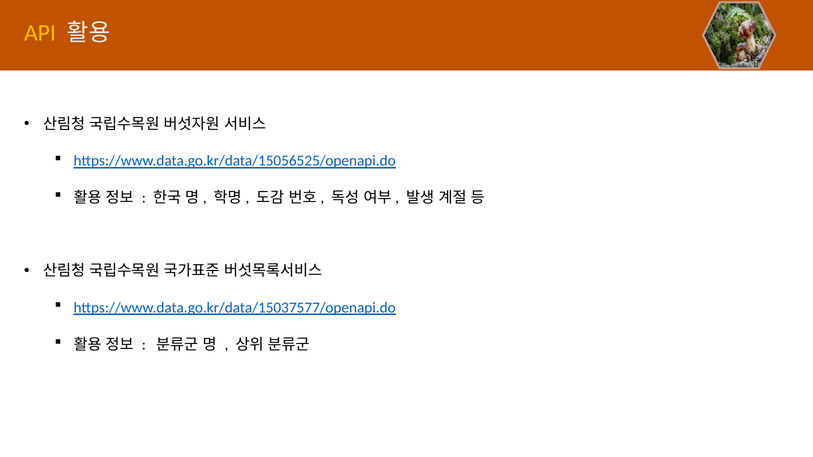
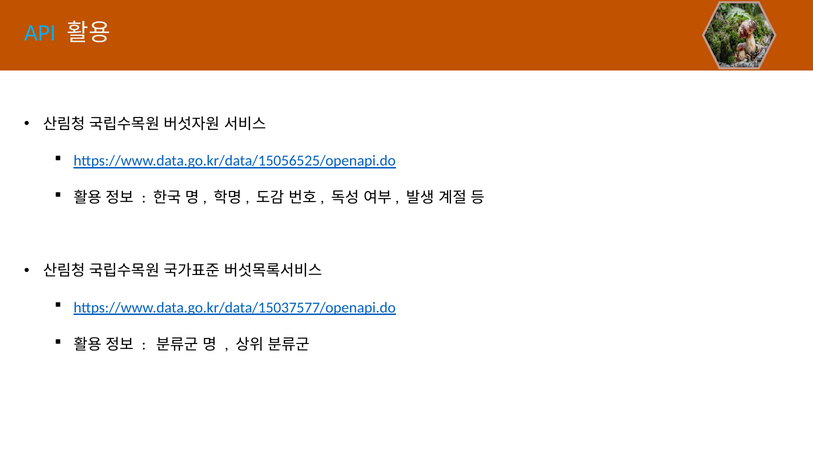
API colour: yellow -> light blue
